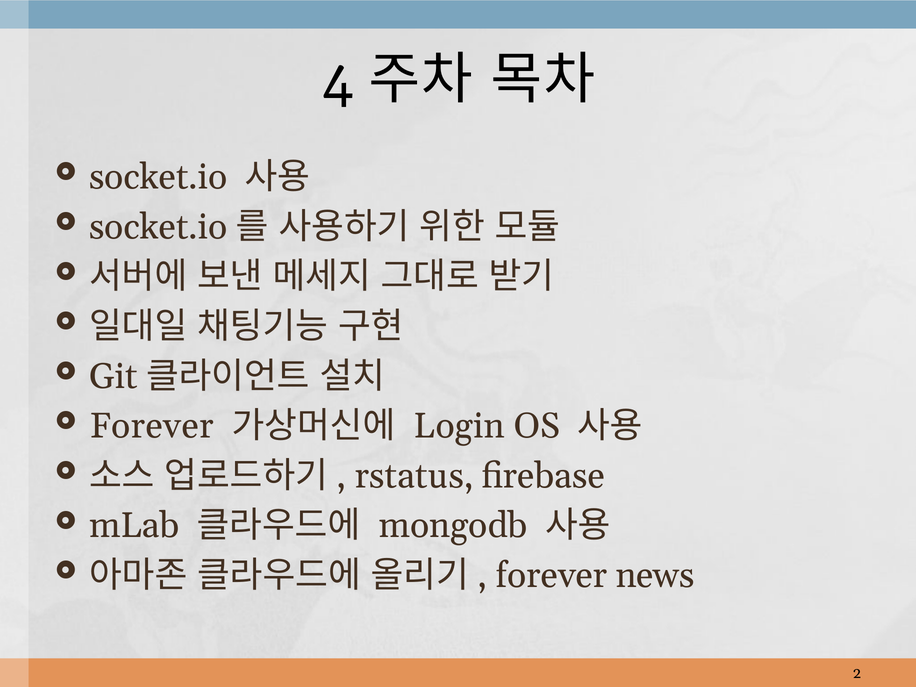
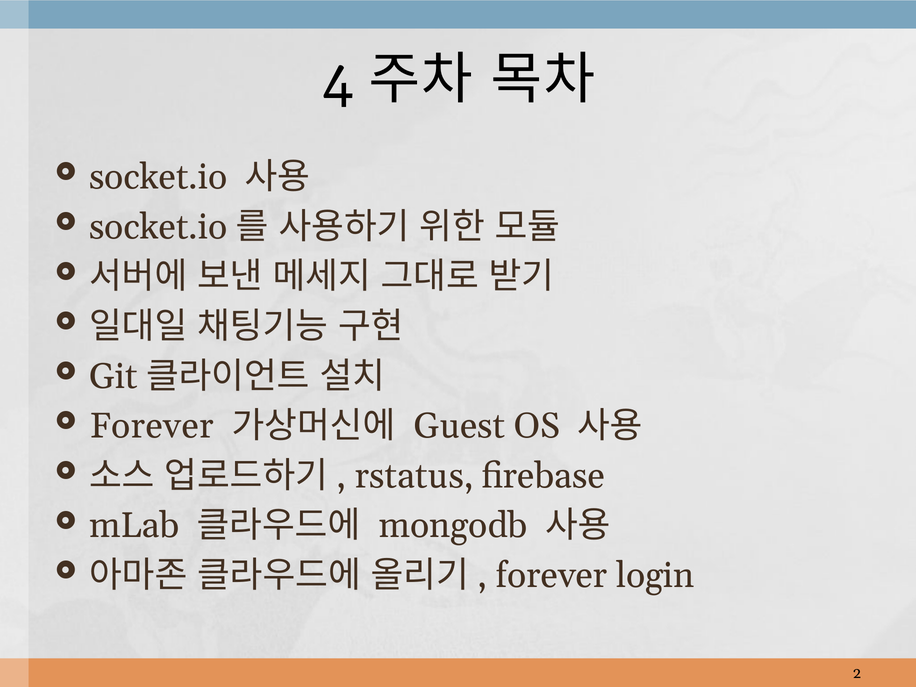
Login: Login -> Guest
news: news -> login
